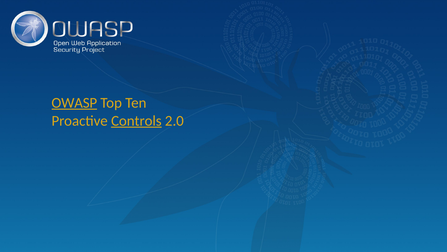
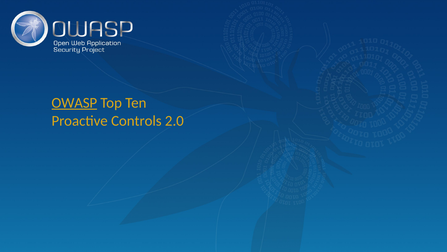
Controls underline: present -> none
